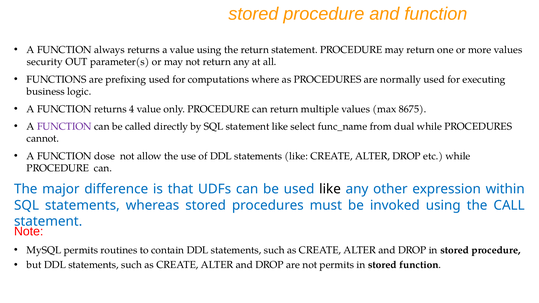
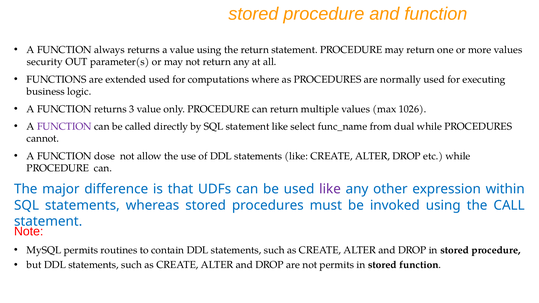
prefixing: prefixing -> extended
4: 4 -> 3
8675: 8675 -> 1026
like at (330, 189) colour: black -> purple
